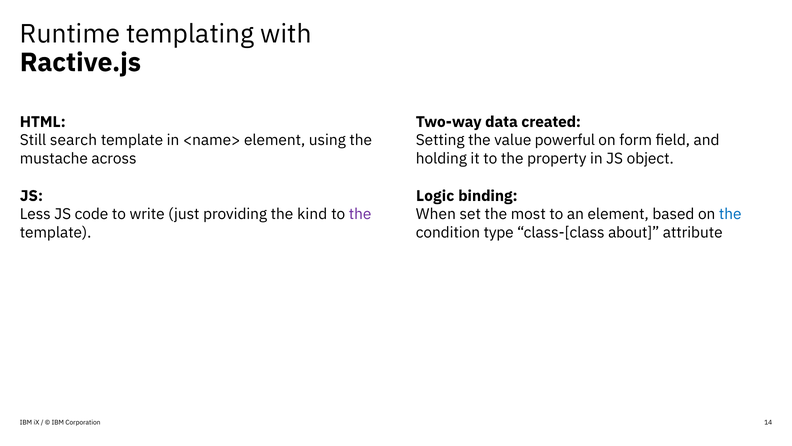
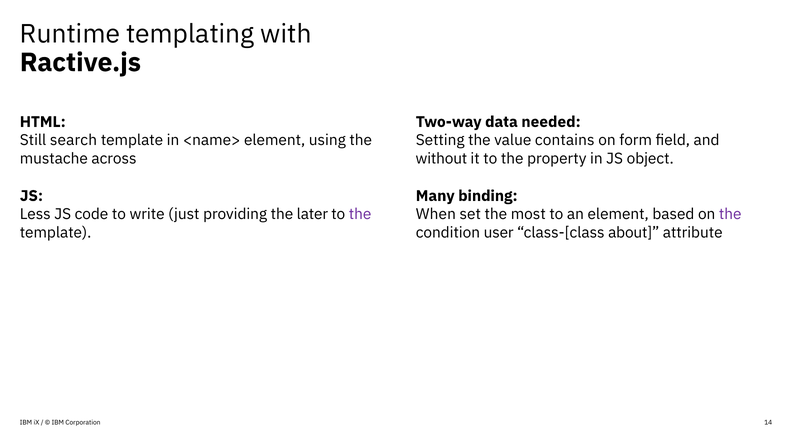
created: created -> needed
powerful: powerful -> contains
holding: holding -> without
Logic: Logic -> Many
kind: kind -> later
the at (730, 214) colour: blue -> purple
type: type -> user
